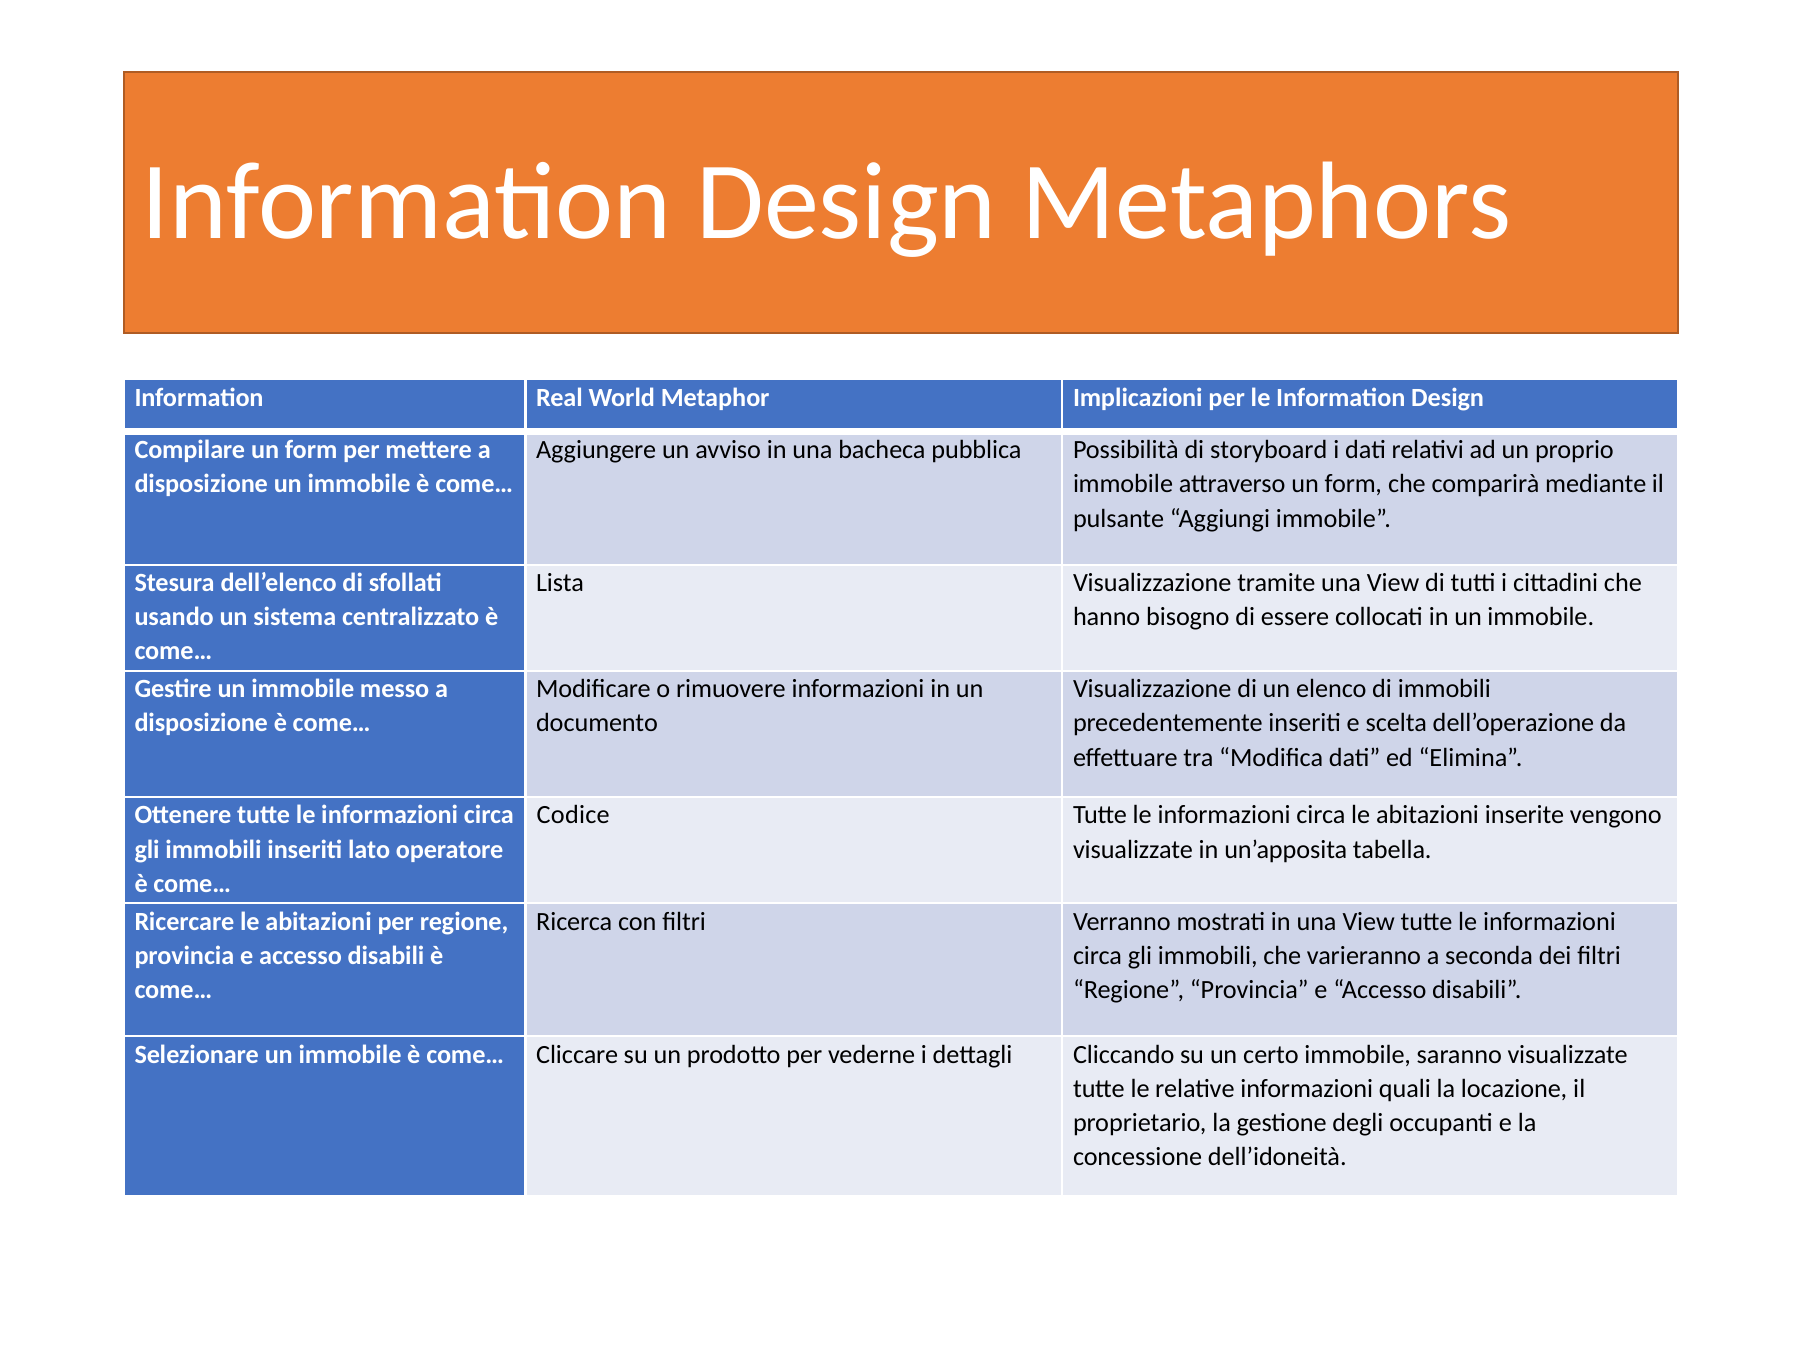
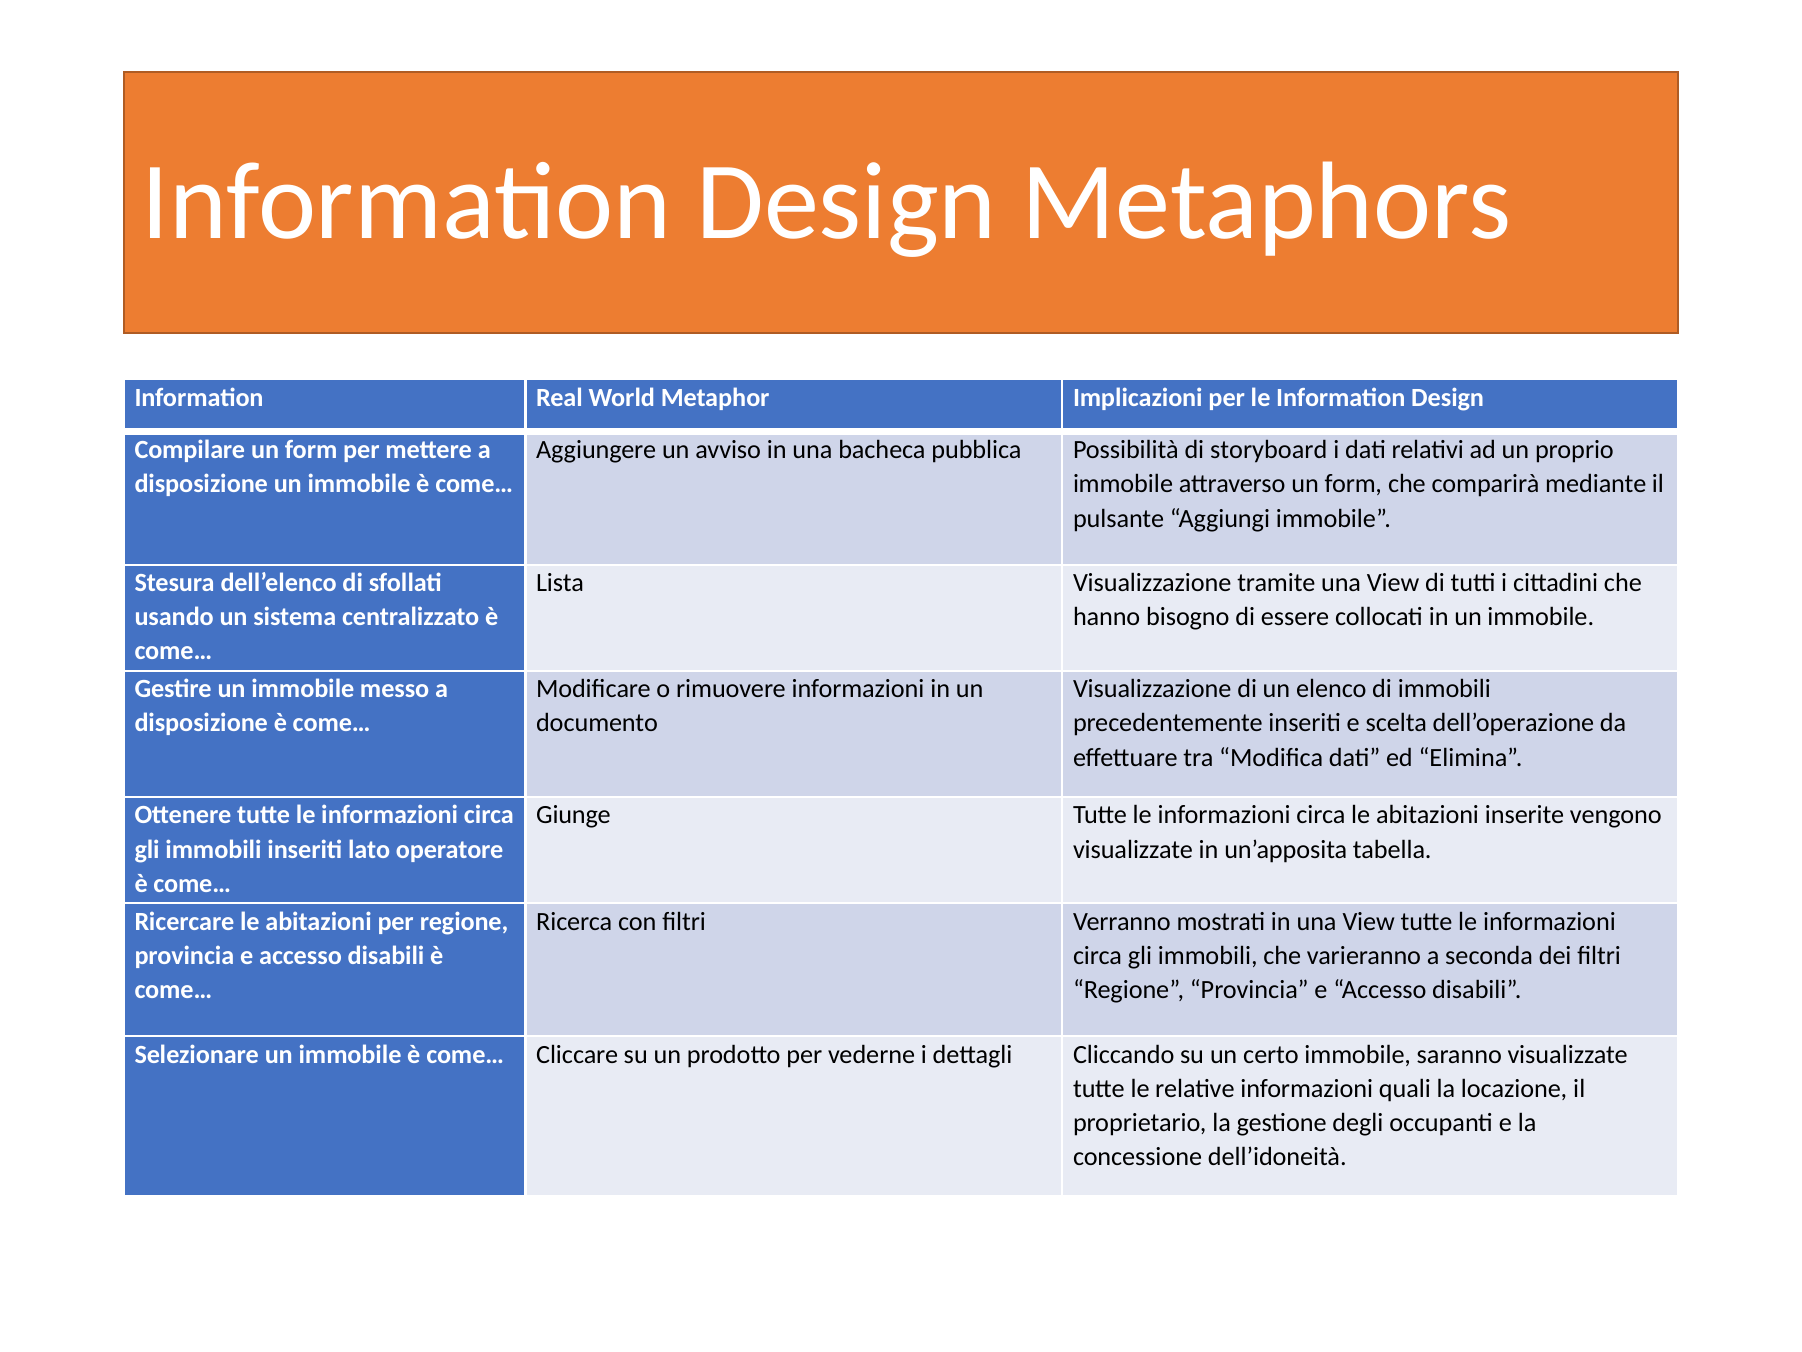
Codice: Codice -> Giunge
